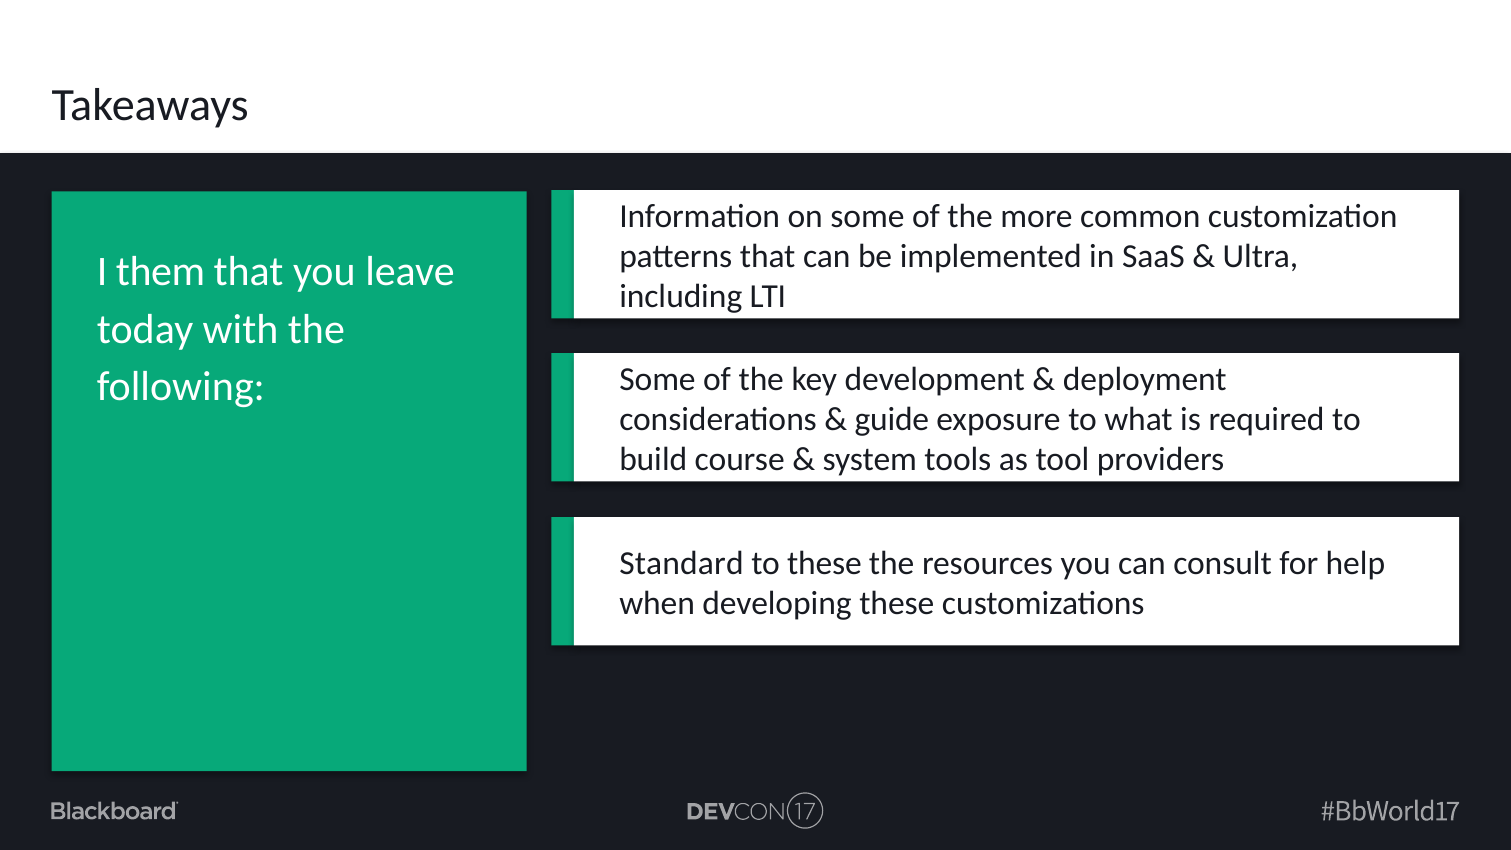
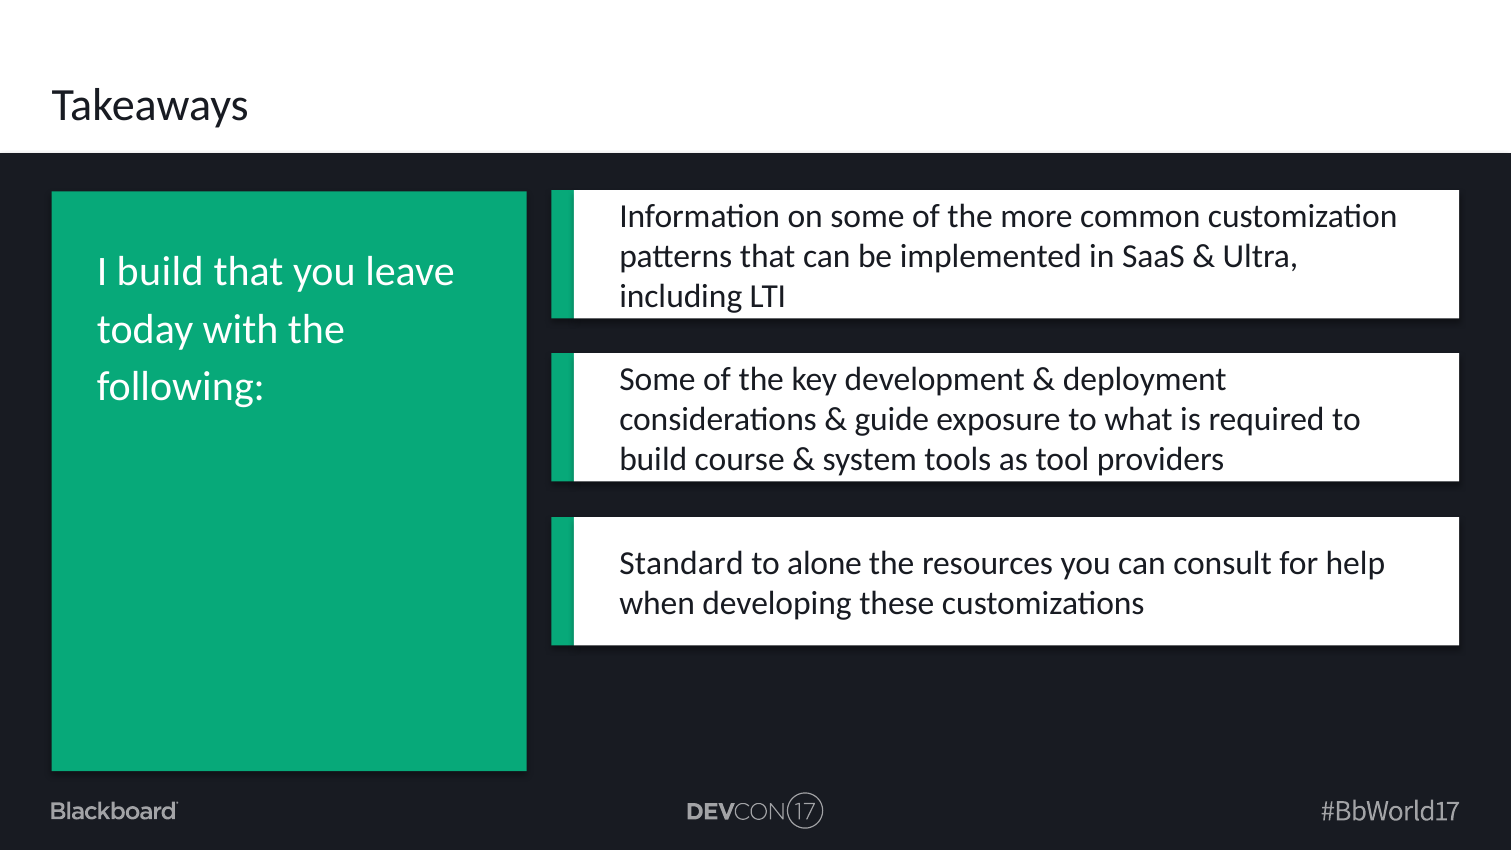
I them: them -> build
to these: these -> alone
